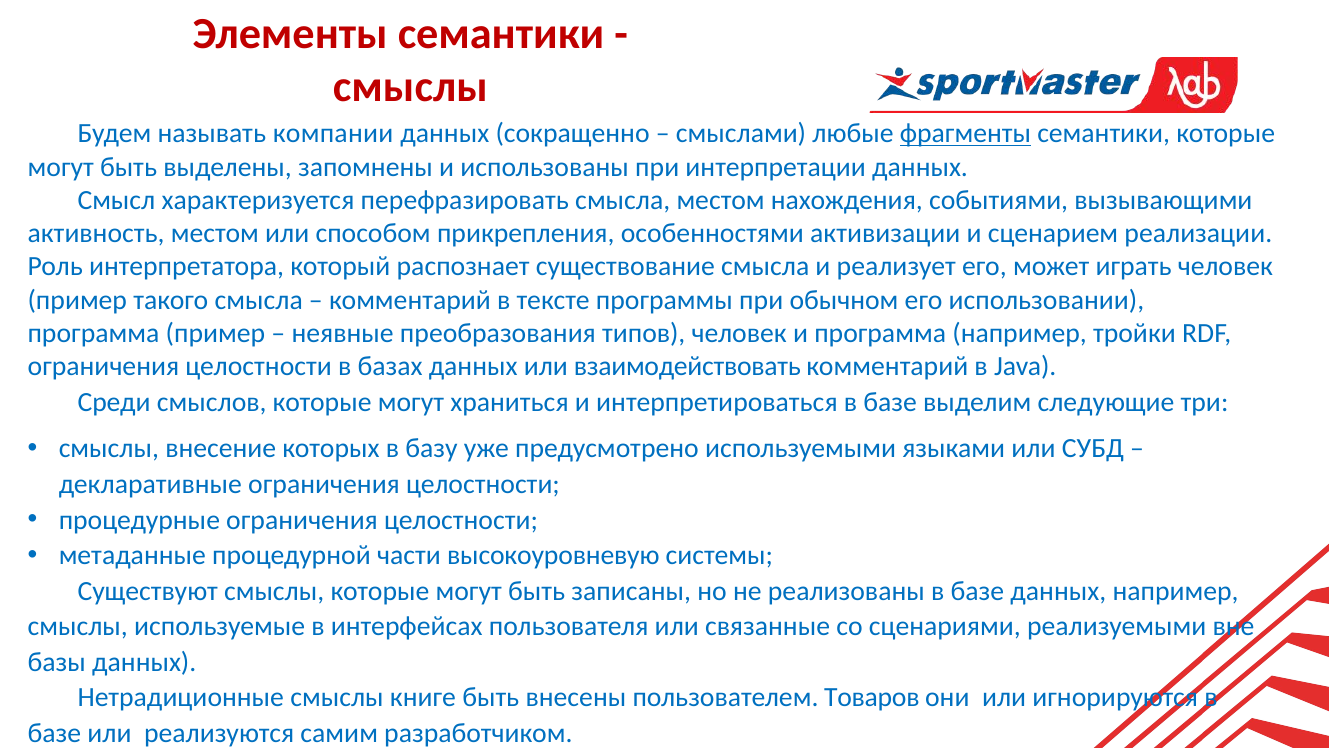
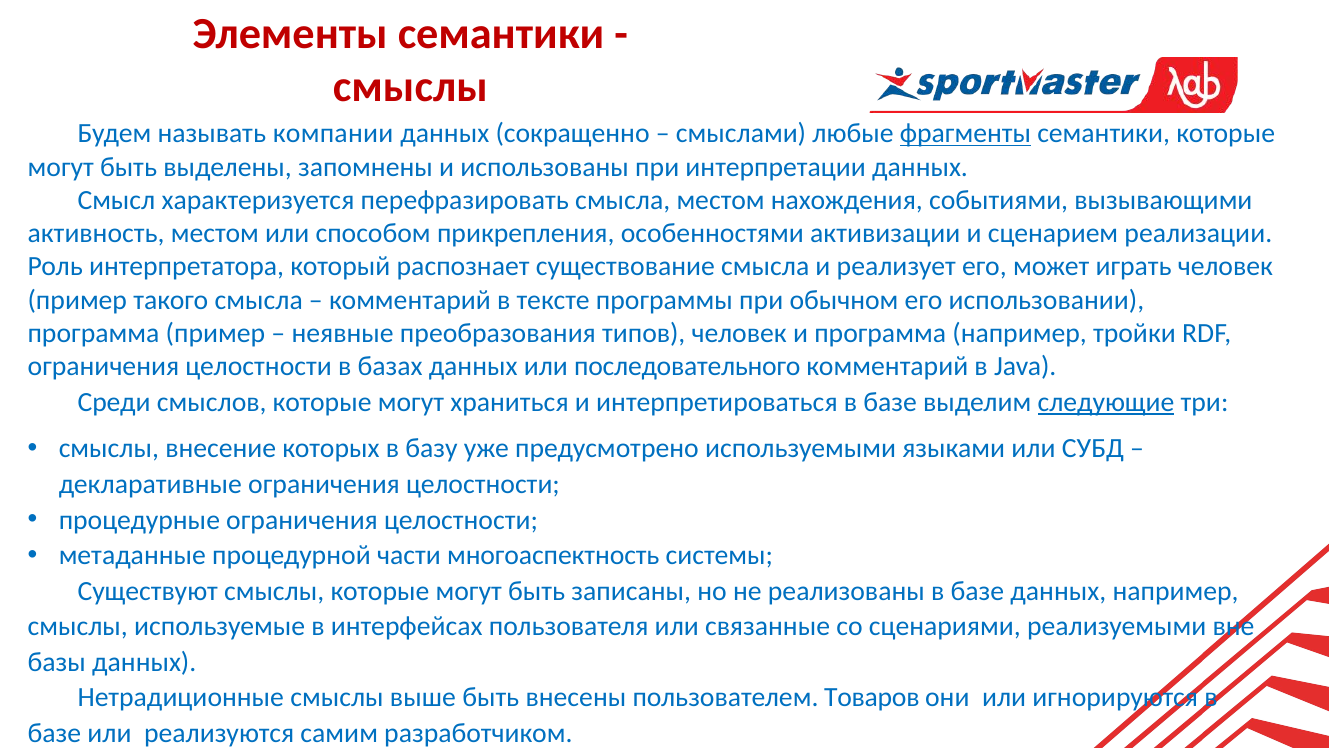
взаимодействовать: взаимодействовать -> последовательного
следующие underline: none -> present
высокоуровневую: высокоуровневую -> многоаспектность
книге: книге -> выше
